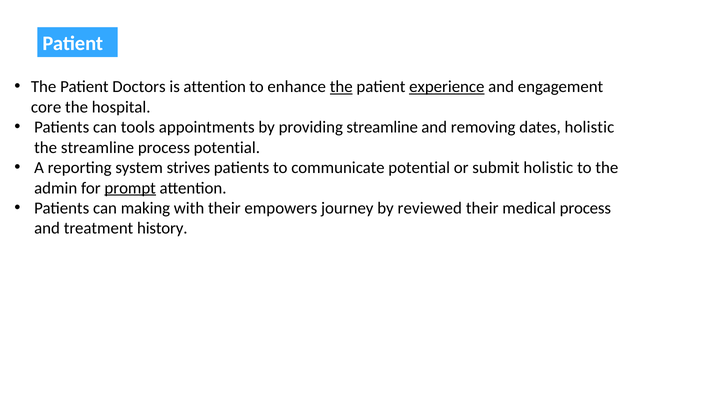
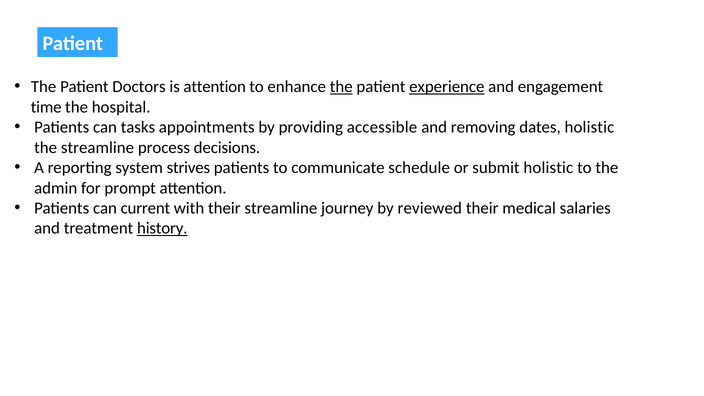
core: core -> time
tools: tools -> tasks
providing streamline: streamline -> accessible
process potential: potential -> decisions
communicate potential: potential -> schedule
prompt underline: present -> none
making: making -> current
their empowers: empowers -> streamline
medical process: process -> salaries
history underline: none -> present
